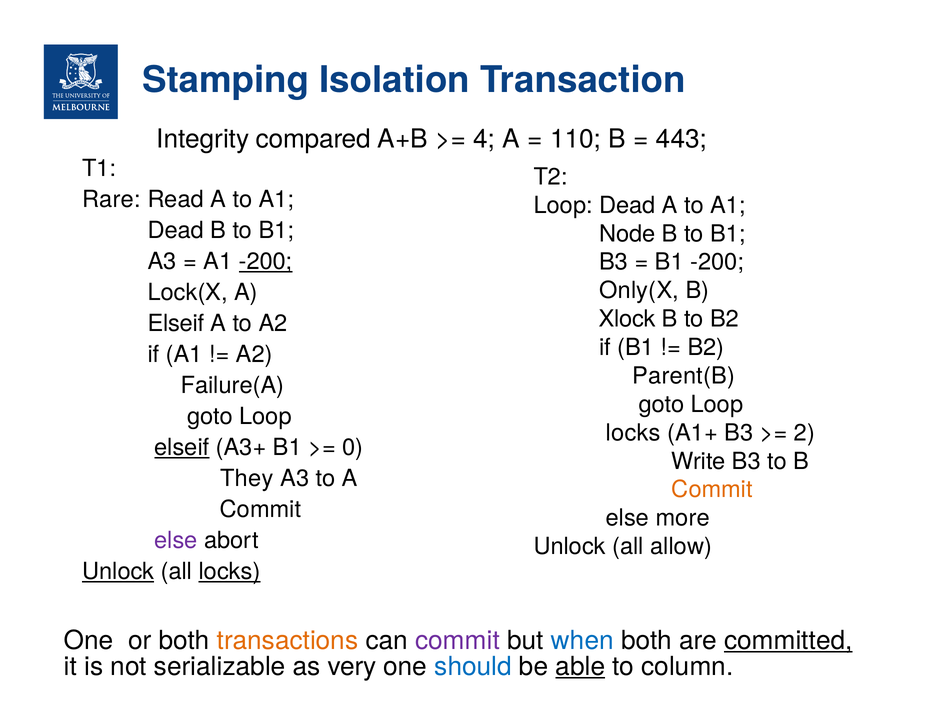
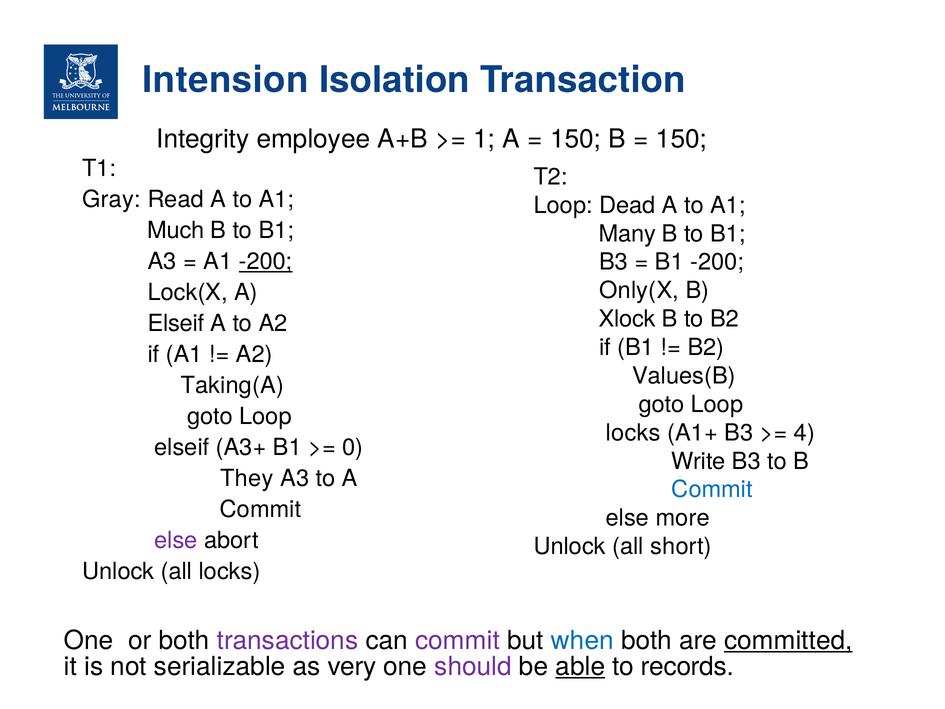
Stamping: Stamping -> Intension
compared: compared -> employee
4: 4 -> 1
110 at (576, 139): 110 -> 150
443 at (682, 139): 443 -> 150
Rare: Rare -> Gray
Dead at (176, 230): Dead -> Much
Node: Node -> Many
Parent(B: Parent(B -> Values(B
Failure(A: Failure(A -> Taking(A
2: 2 -> 4
elseif at (182, 447) underline: present -> none
Commit at (712, 489) colour: orange -> blue
allow: allow -> short
Unlock at (118, 571) underline: present -> none
locks at (230, 571) underline: present -> none
transactions colour: orange -> purple
should colour: blue -> purple
column: column -> records
